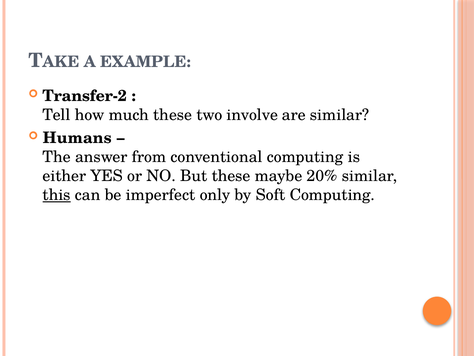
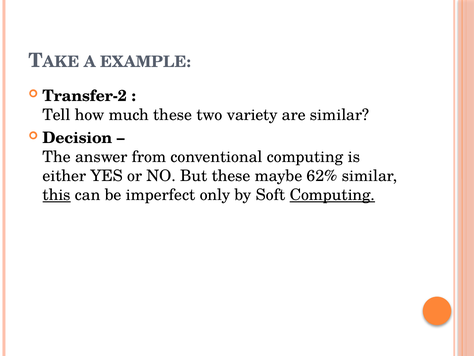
involve: involve -> variety
Humans: Humans -> Decision
20%: 20% -> 62%
Computing at (332, 195) underline: none -> present
